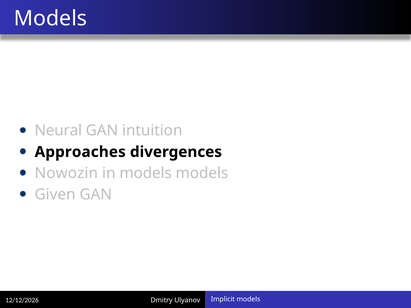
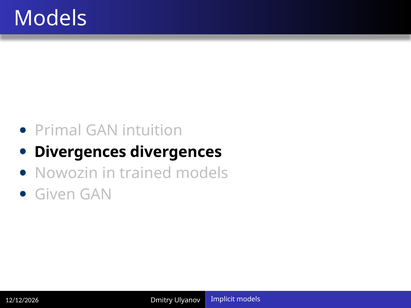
Neural: Neural -> Primal
Approaches at (80, 152): Approaches -> Divergences
in models: models -> trained
